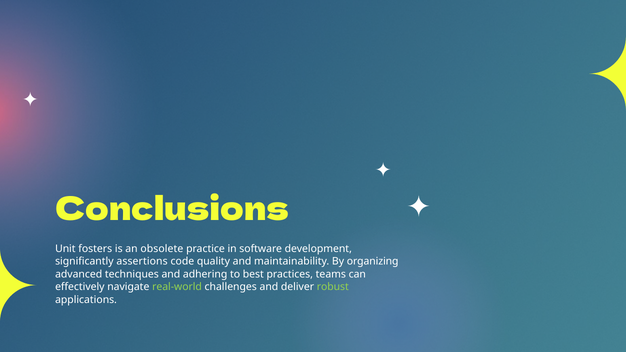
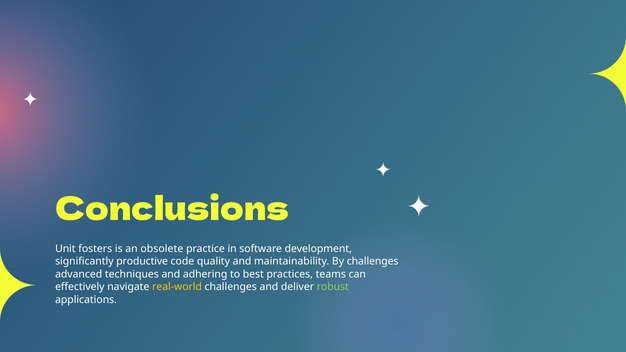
assertions: assertions -> productive
By organizing: organizing -> challenges
real-world colour: light green -> yellow
